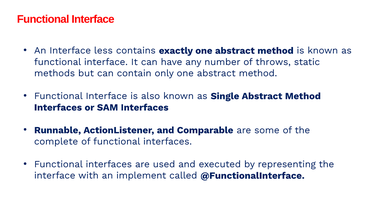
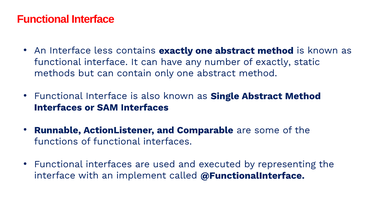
of throws: throws -> exactly
complete: complete -> functions
